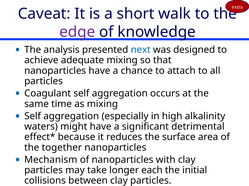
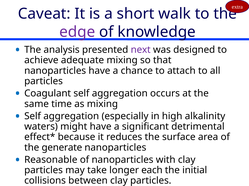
next colour: blue -> purple
together: together -> generate
Mechanism: Mechanism -> Reasonable
